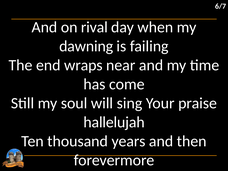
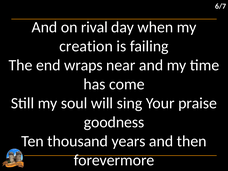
dawning: dawning -> creation
hallelujah: hallelujah -> goodness
